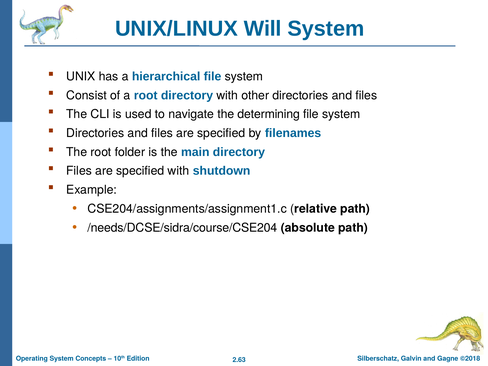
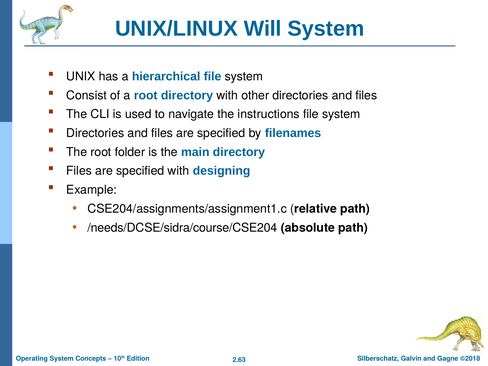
determining: determining -> instructions
shutdown: shutdown -> designing
